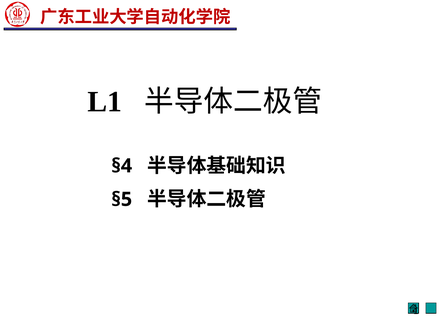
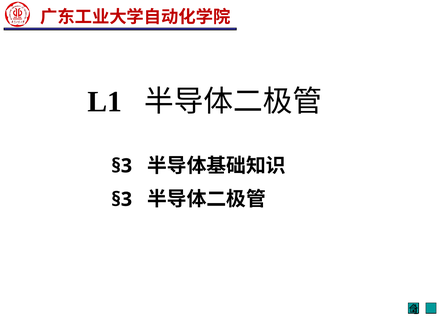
§4 at (122, 166): §4 -> §3
§5 at (122, 200): §5 -> §3
